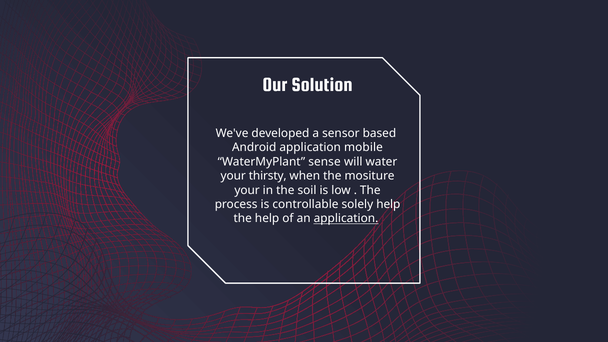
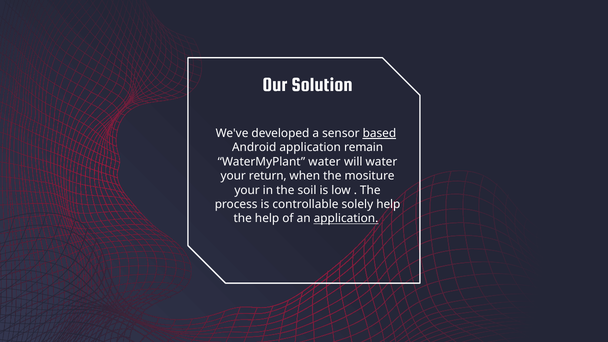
based underline: none -> present
mobile: mobile -> remain
WaterMyPlant sense: sense -> water
thirsty: thirsty -> return
